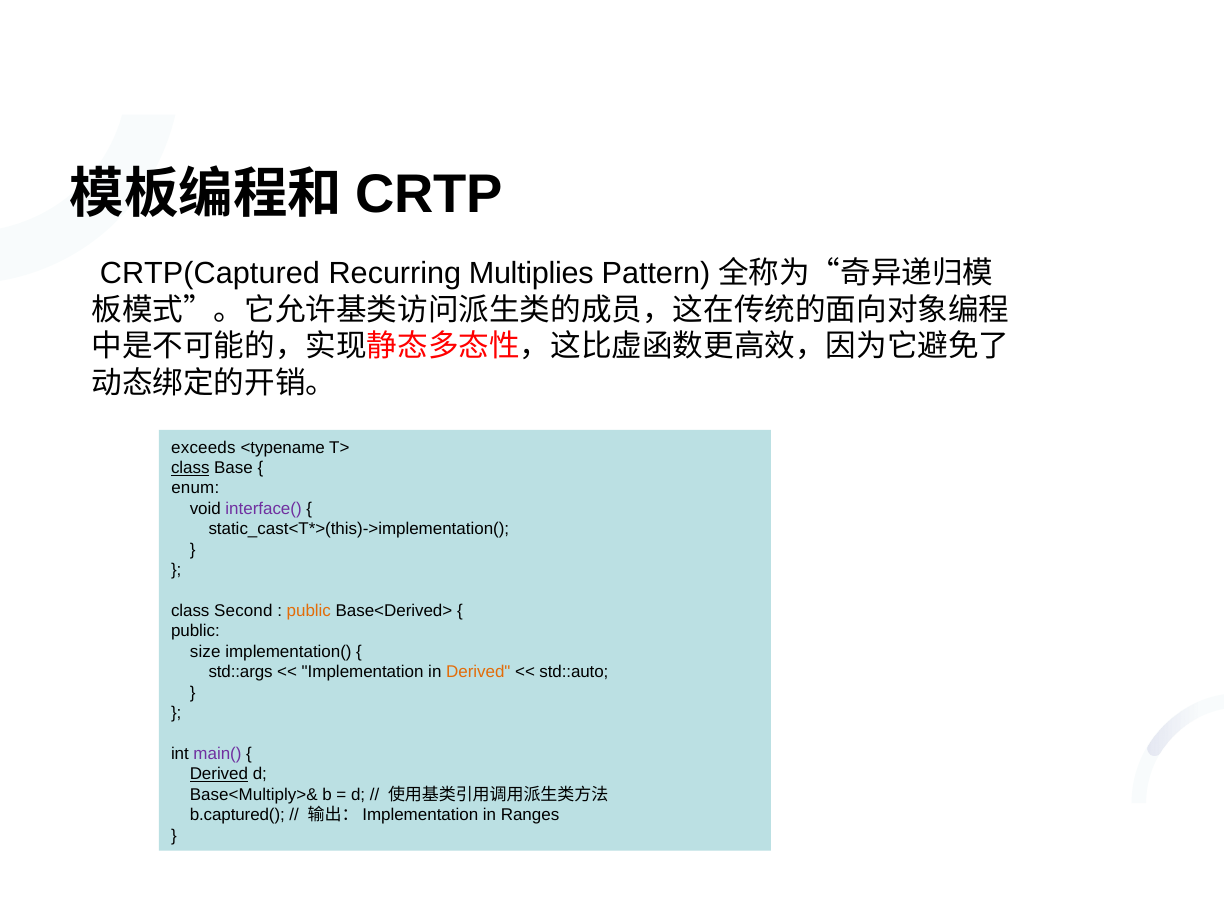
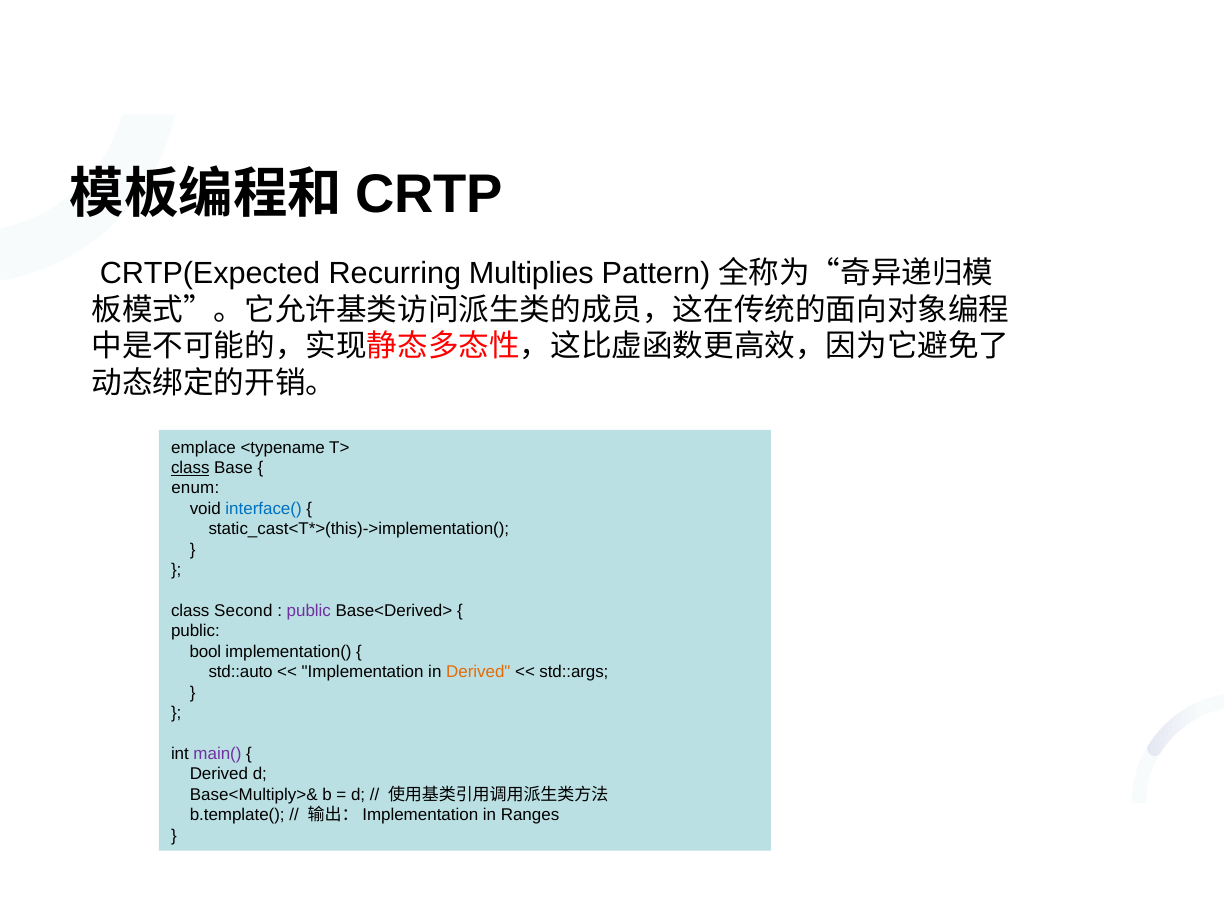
CRTP(Captured: CRTP(Captured -> CRTP(Expected
exceeds: exceeds -> emplace
interface( colour: purple -> blue
public at (309, 611) colour: orange -> purple
size: size -> bool
std::args: std::args -> std::auto
std::auto: std::auto -> std::args
Derived at (219, 774) underline: present -> none
b.captured(: b.captured( -> b.template(
